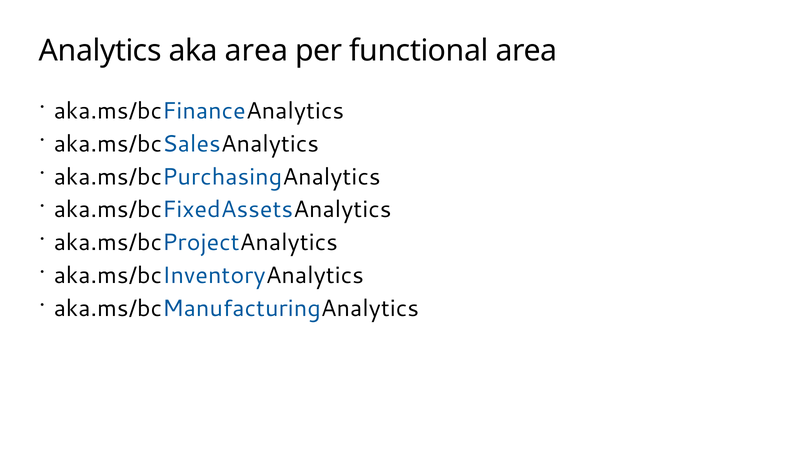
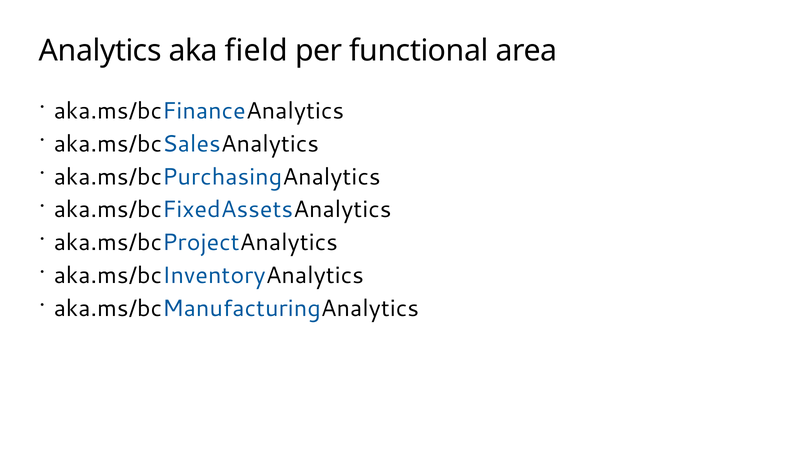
aka area: area -> field
